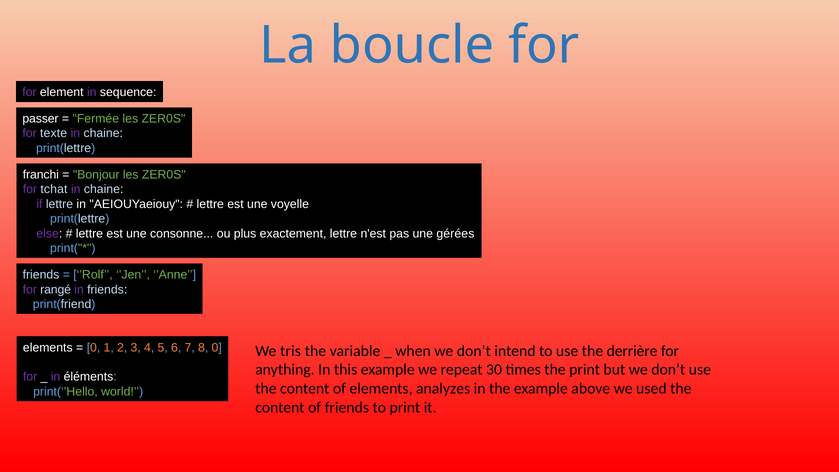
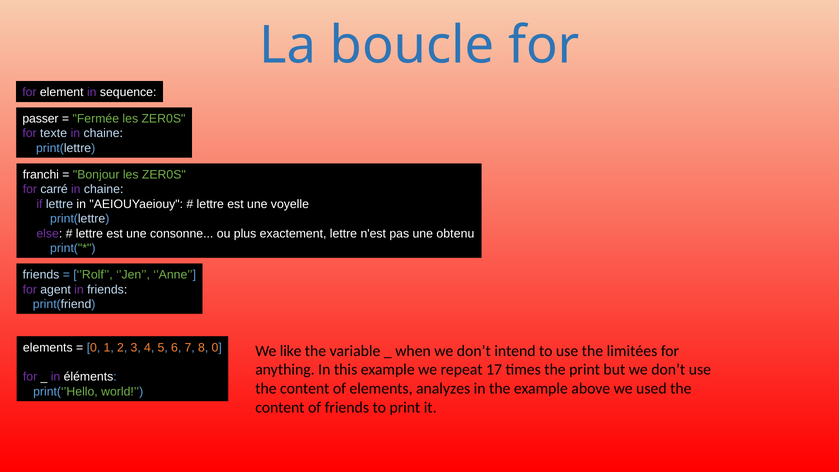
tchat: tchat -> carré
gérées: gérées -> obtenu
rangé: rangé -> agent
tris: tris -> like
derrière: derrière -> limitées
30: 30 -> 17
